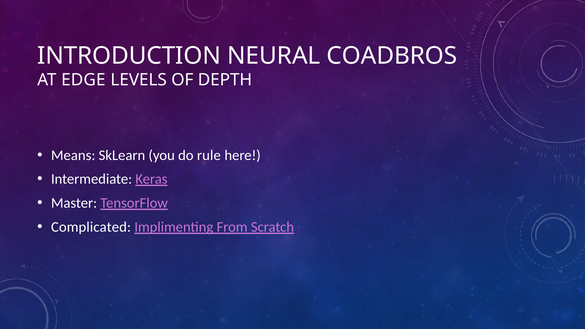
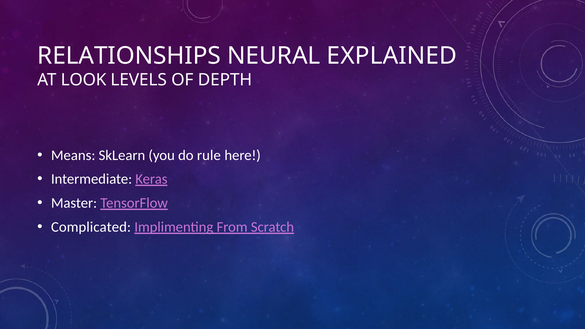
INTRODUCTION: INTRODUCTION -> RELATIONSHIPS
COADBROS: COADBROS -> EXPLAINED
EDGE: EDGE -> LOOK
